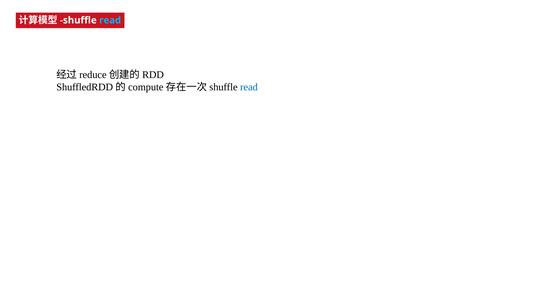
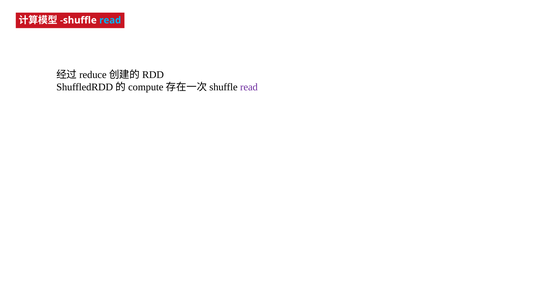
read at (249, 87) colour: blue -> purple
